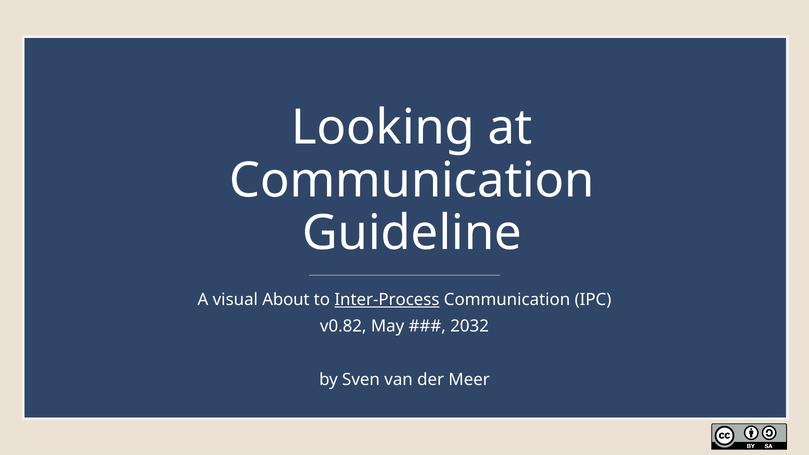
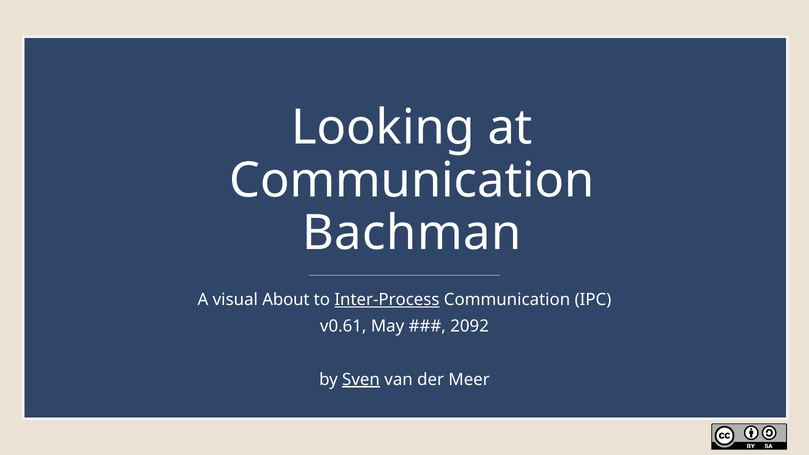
Guideline: Guideline -> Bachman
v0.82: v0.82 -> v0.61
2032: 2032 -> 2092
Sven underline: none -> present
